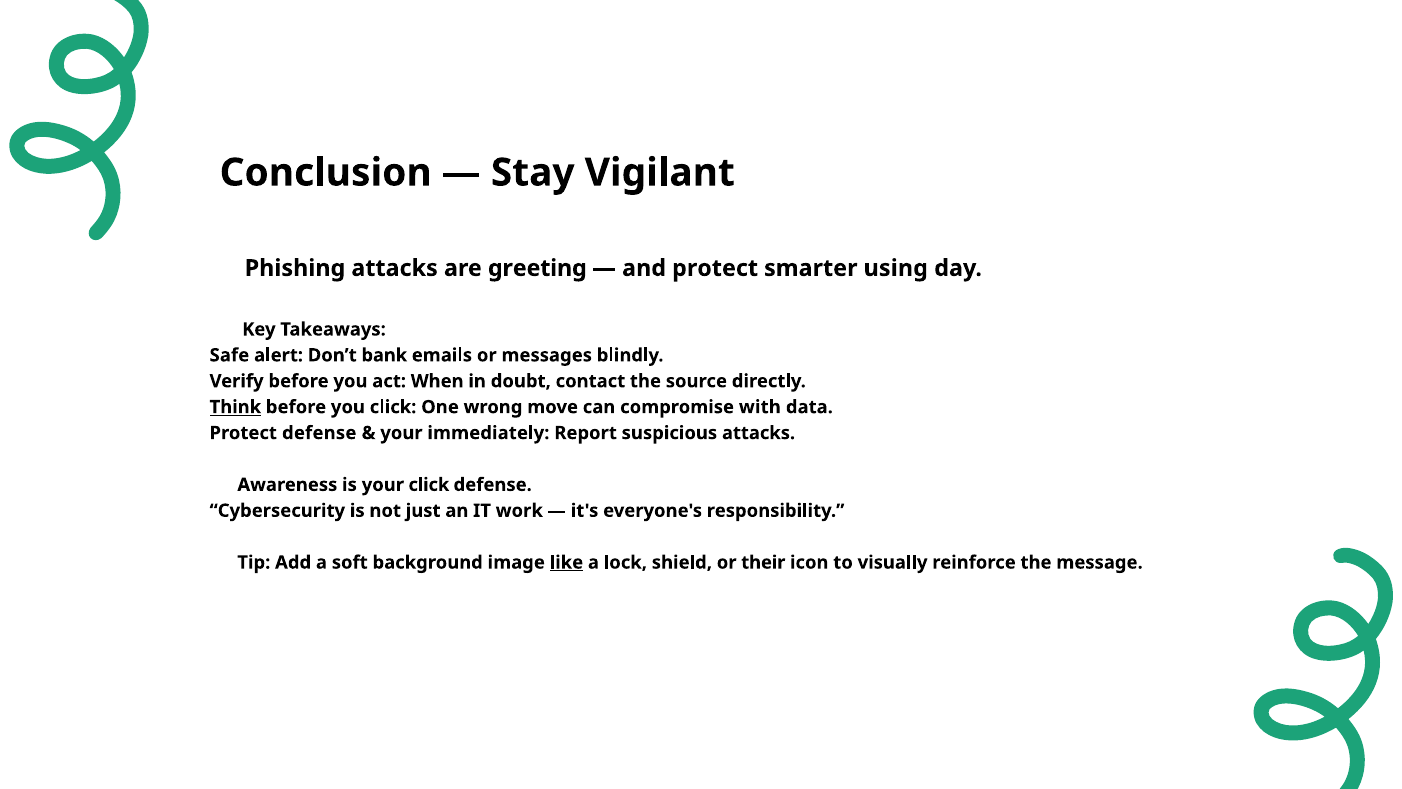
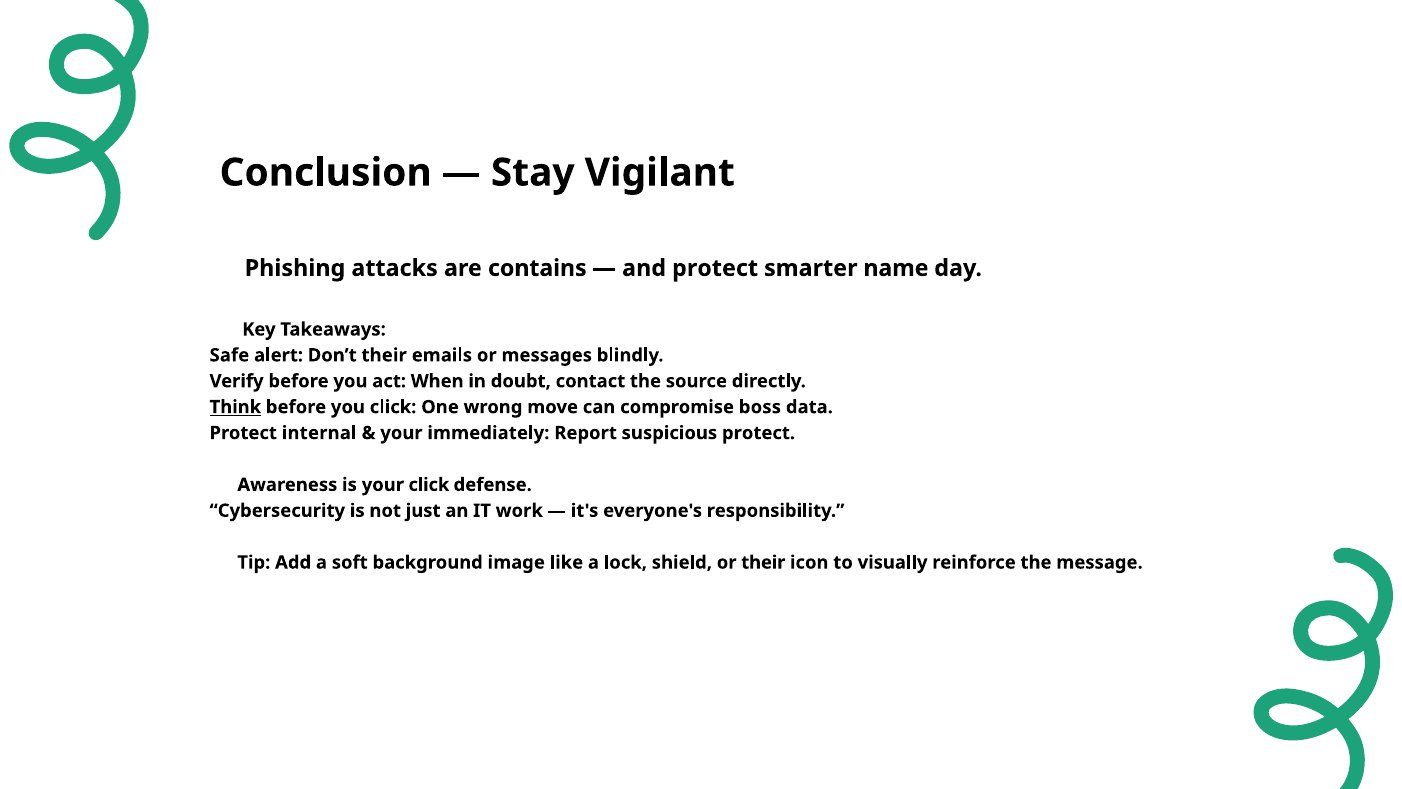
greeting: greeting -> contains
using: using -> name
Don’t bank: bank -> their
with: with -> boss
Protect defense: defense -> internal
suspicious attacks: attacks -> protect
like underline: present -> none
